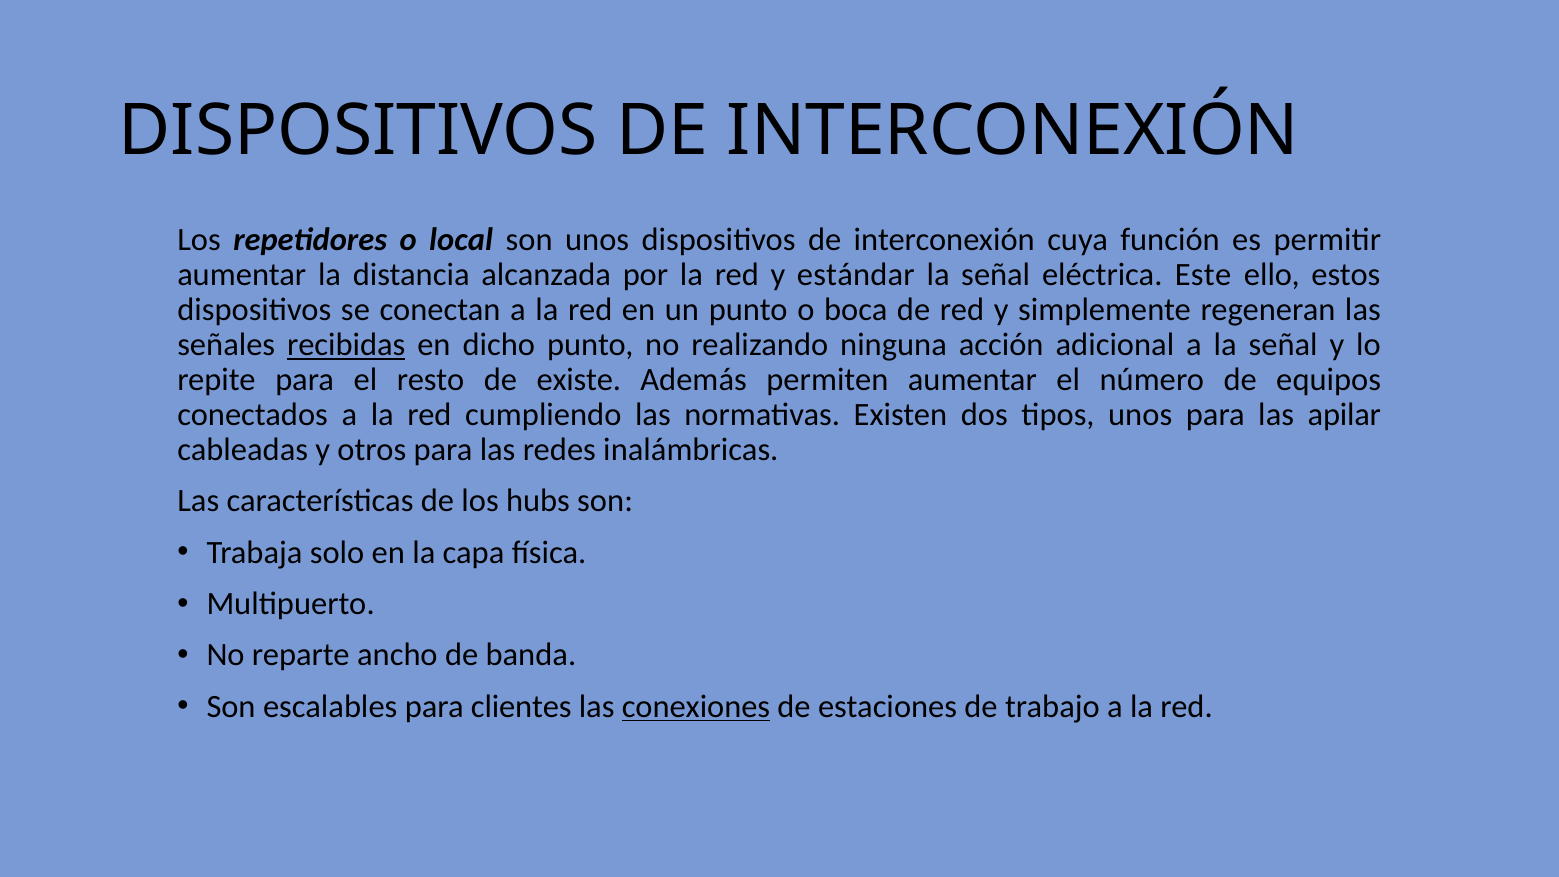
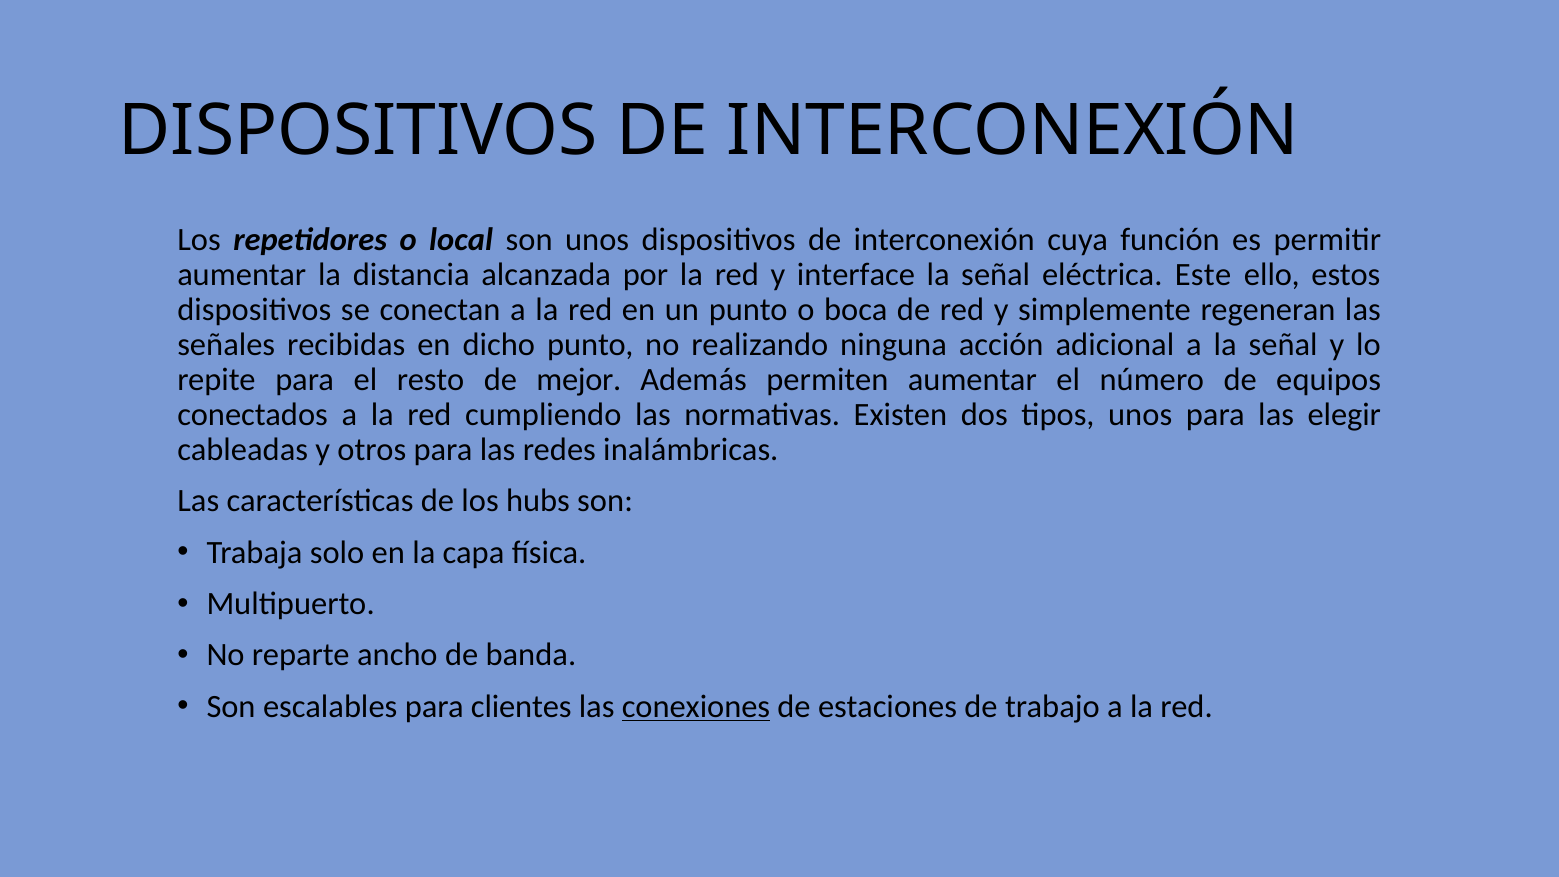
estándar: estándar -> interface
recibidas underline: present -> none
existe: existe -> mejor
apilar: apilar -> elegir
